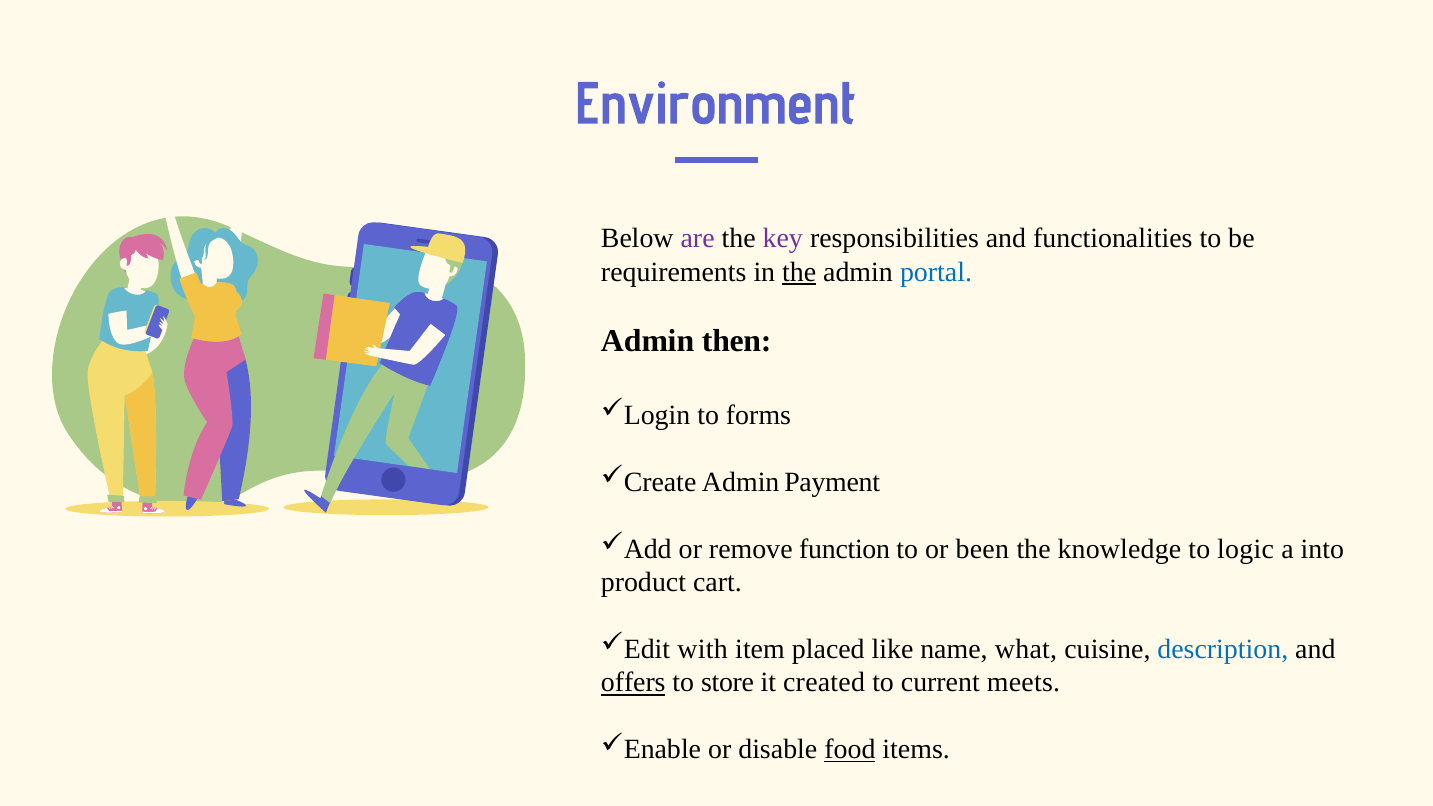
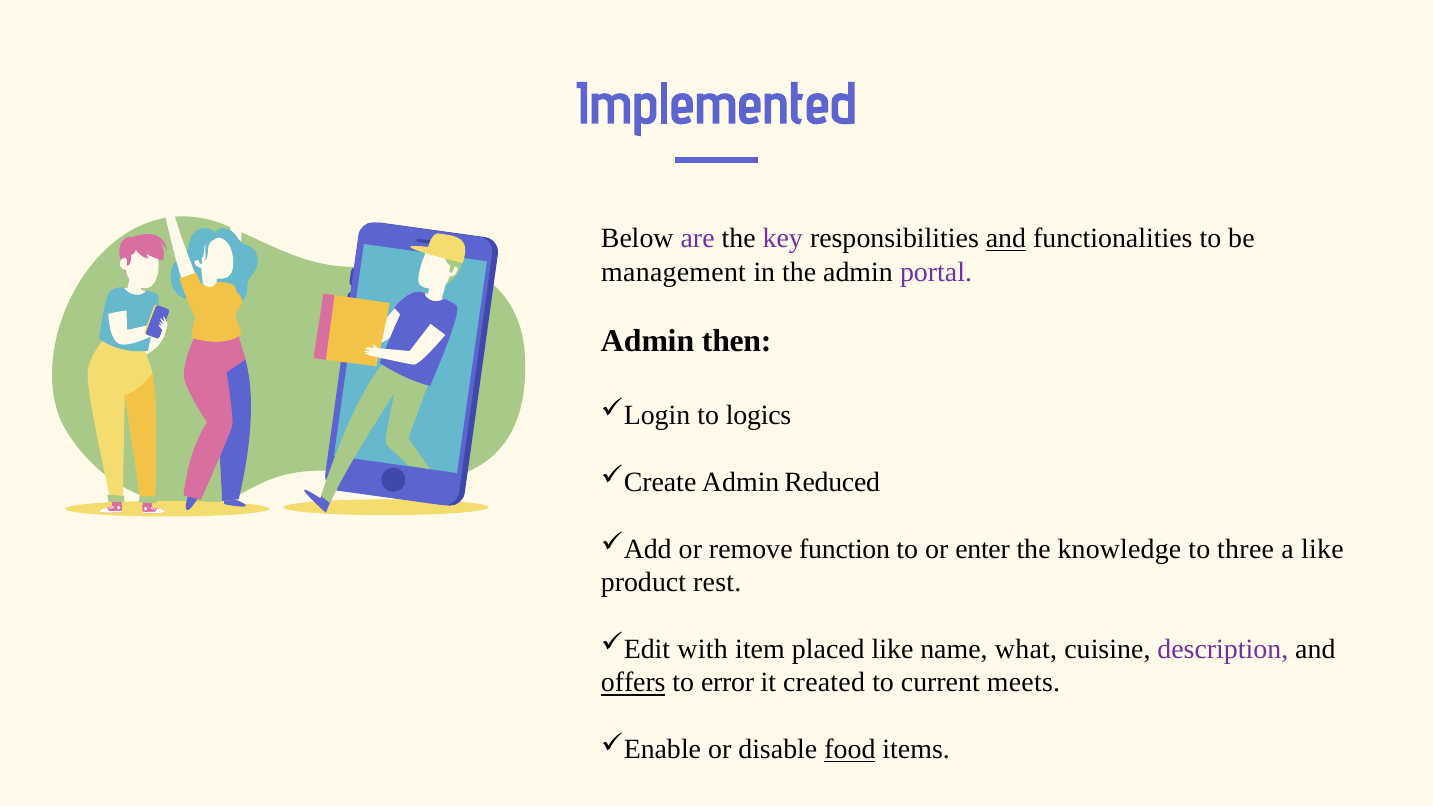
Environment: Environment -> Implemented
and at (1006, 238) underline: none -> present
requirements: requirements -> management
the at (799, 272) underline: present -> none
portal colour: blue -> purple
forms: forms -> logics
Payment: Payment -> Reduced
been: been -> enter
logic: logic -> three
a into: into -> like
cart: cart -> rest
description colour: blue -> purple
store: store -> error
